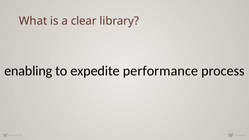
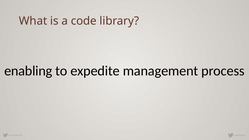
clear: clear -> code
performance: performance -> management
